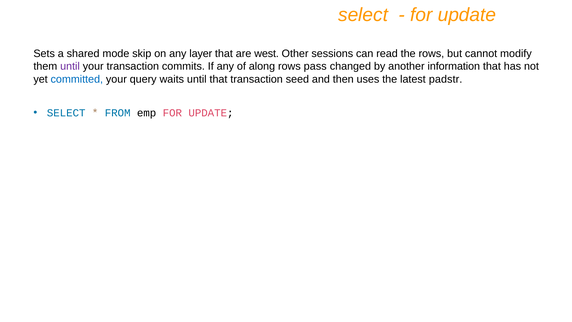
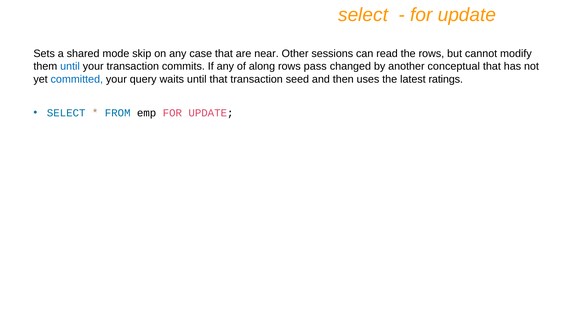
layer: layer -> case
west: west -> near
until at (70, 66) colour: purple -> blue
information: information -> conceptual
padstr: padstr -> ratings
